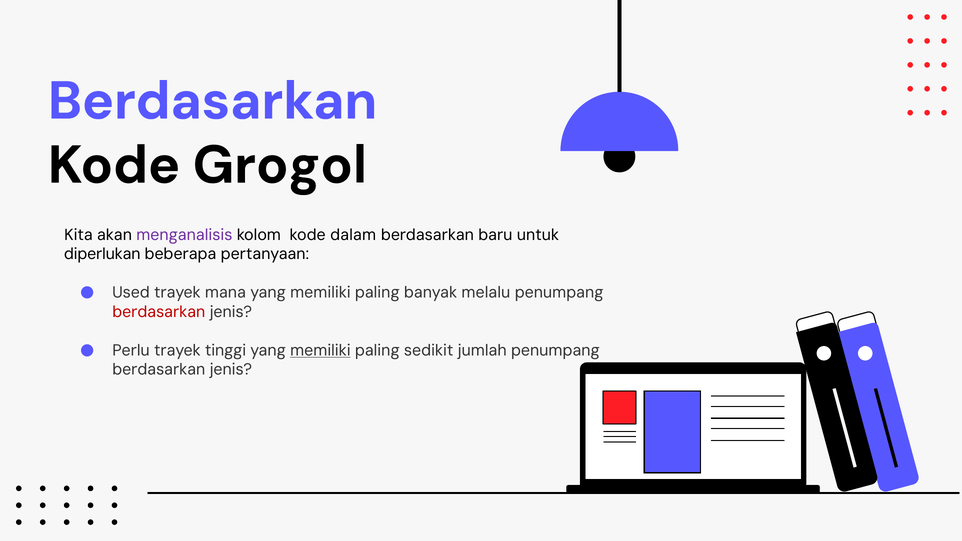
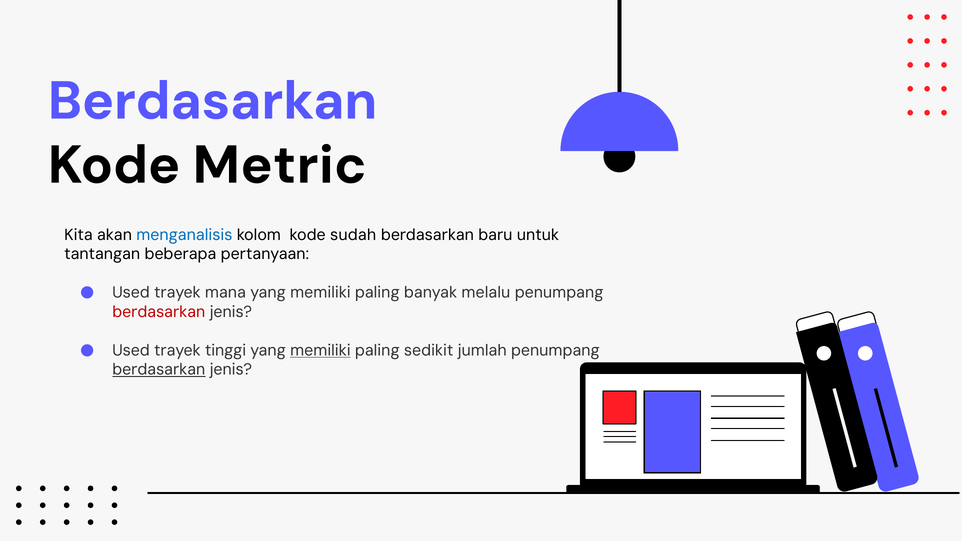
Grogol: Grogol -> Metric
menganalisis colour: purple -> blue
dalam: dalam -> sudah
diperlukan: diperlukan -> tantangan
Perlu at (131, 350): Perlu -> Used
berdasarkan at (159, 370) underline: none -> present
